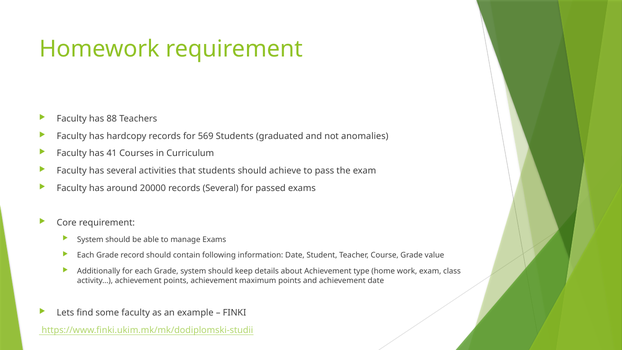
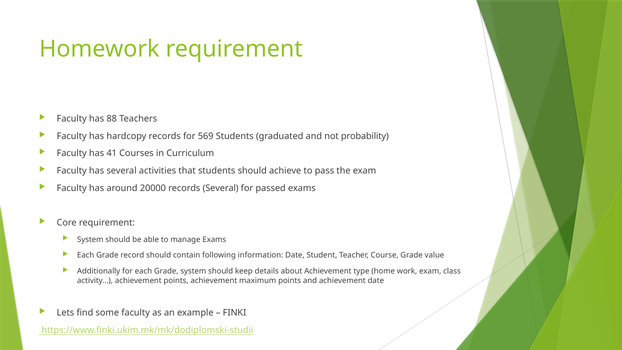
anomalies: anomalies -> probability
